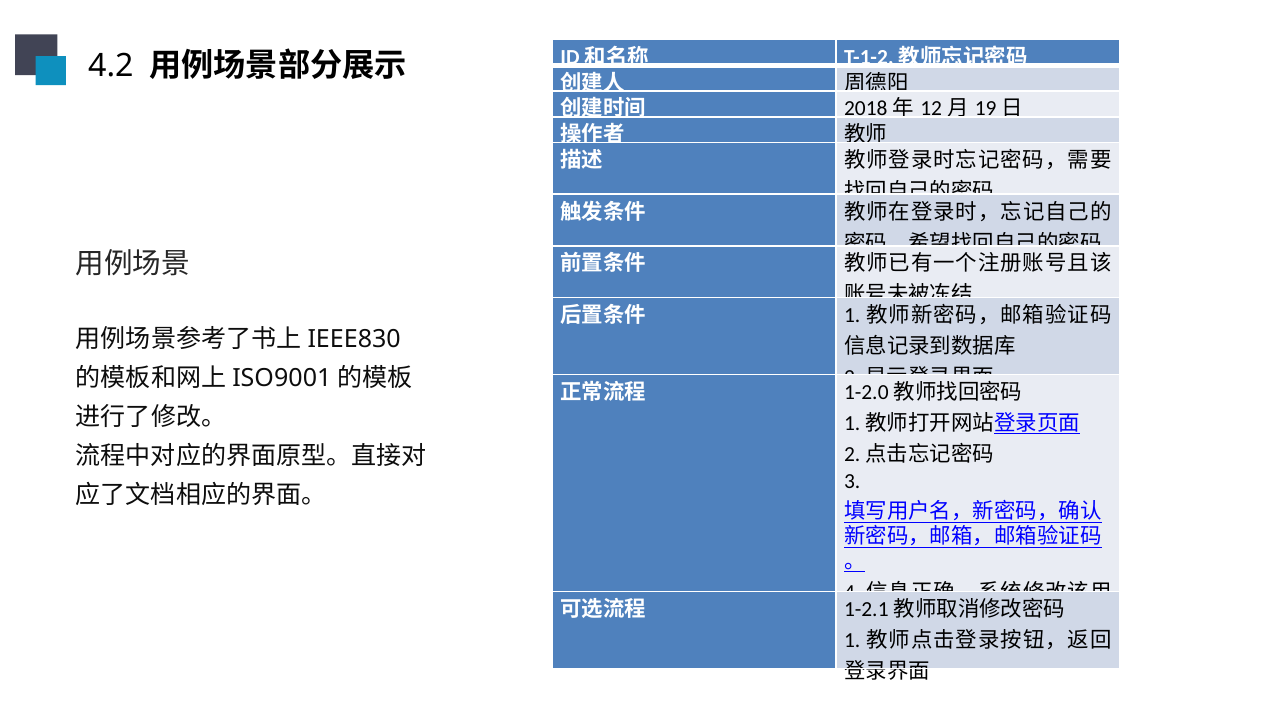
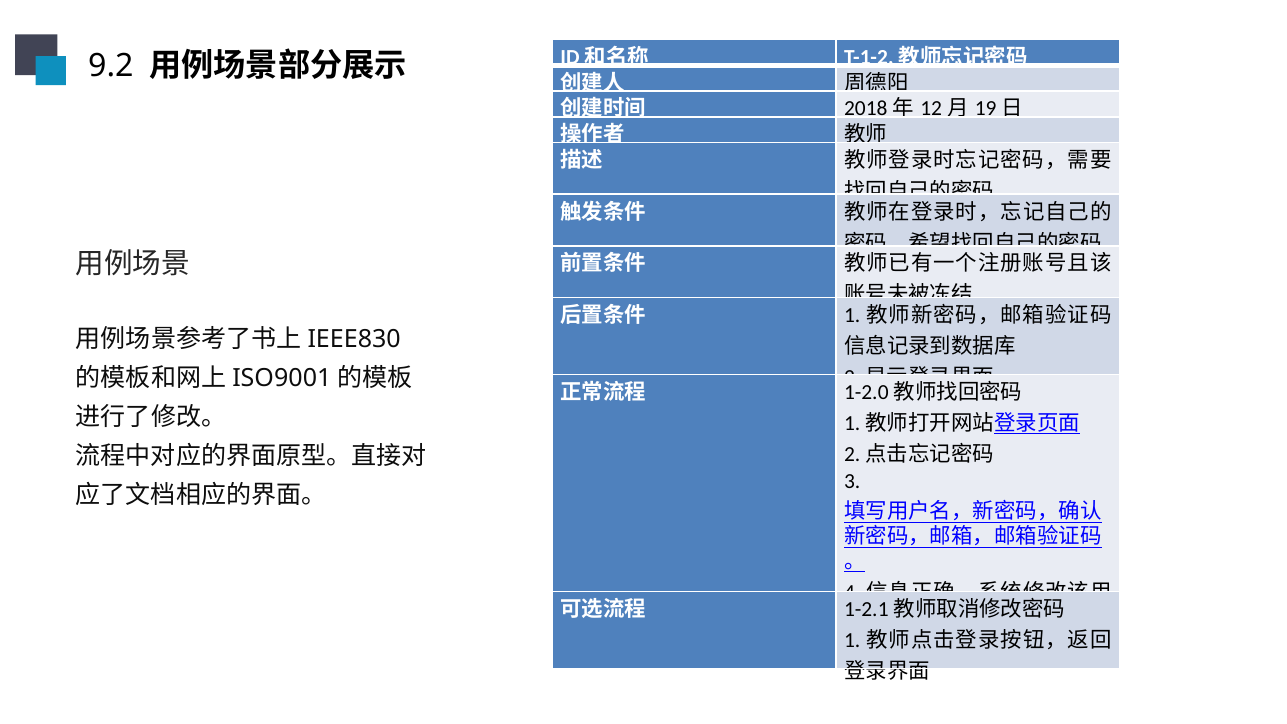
4.2: 4.2 -> 9.2
